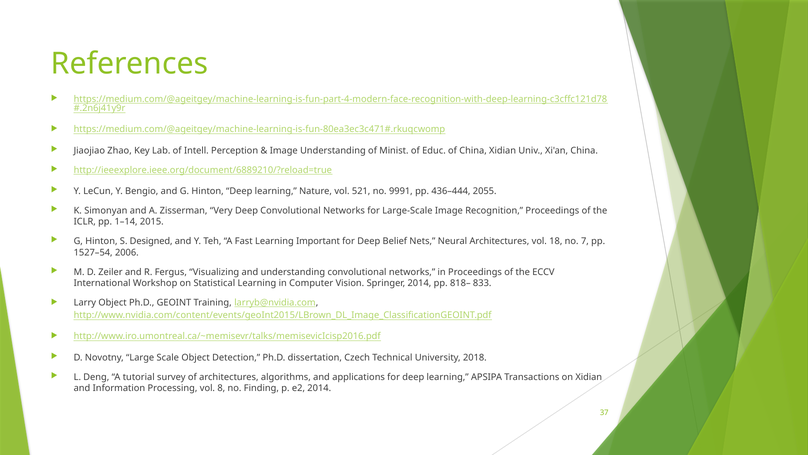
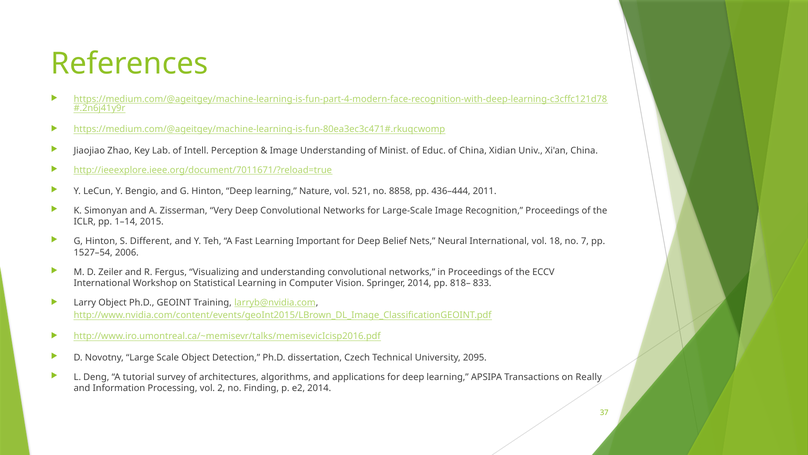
http://ieeexplore.ieee.org/document/6889210/?reload=true: http://ieeexplore.ieee.org/document/6889210/?reload=true -> http://ieeexplore.ieee.org/document/7011671/?reload=true
9991: 9991 -> 8858
2055: 2055 -> 2011
Designed: Designed -> Different
Neural Architectures: Architectures -> International
2018: 2018 -> 2095
on Xidian: Xidian -> Really
8: 8 -> 2
